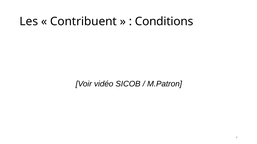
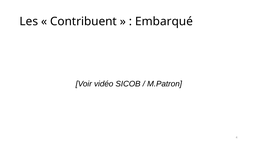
Conditions: Conditions -> Embarqué
